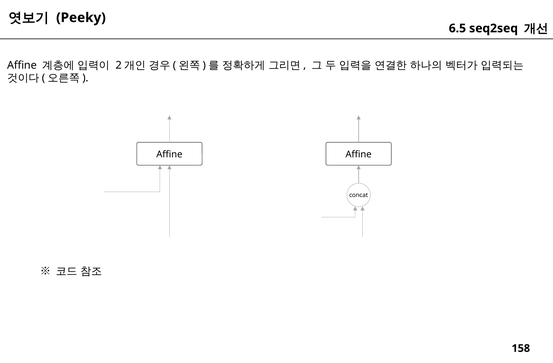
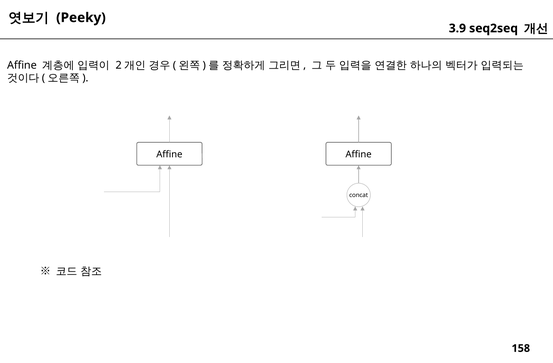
6.5: 6.5 -> 3.9
